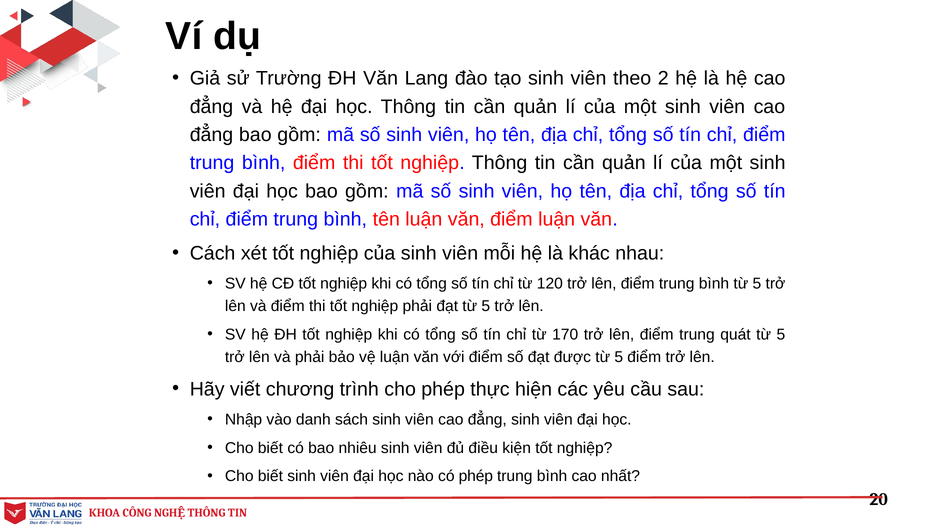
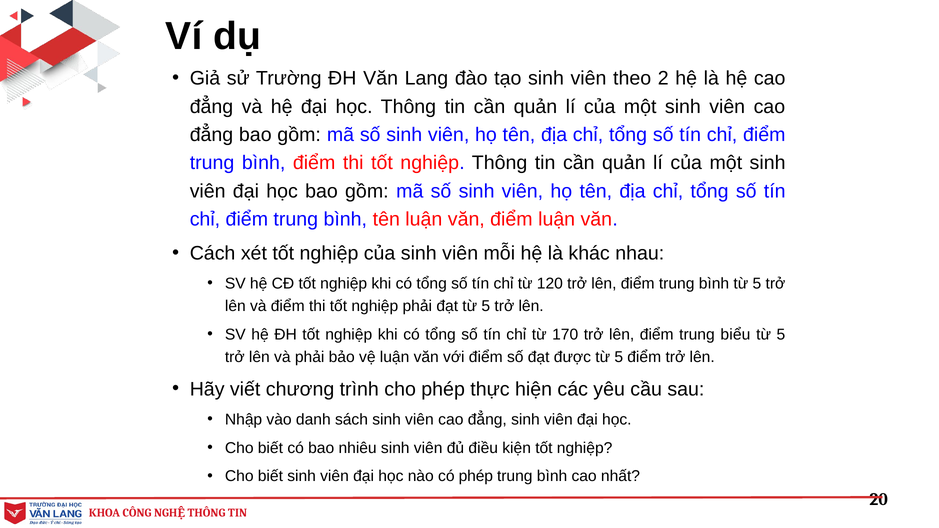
quát: quát -> biểu
